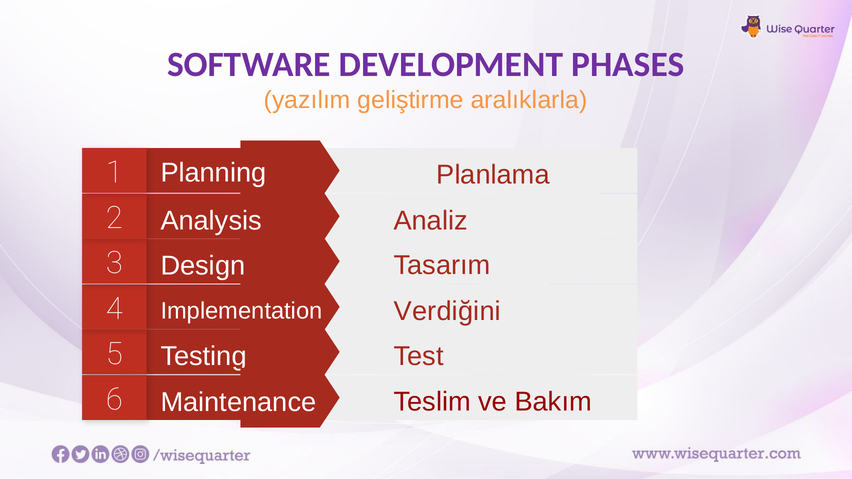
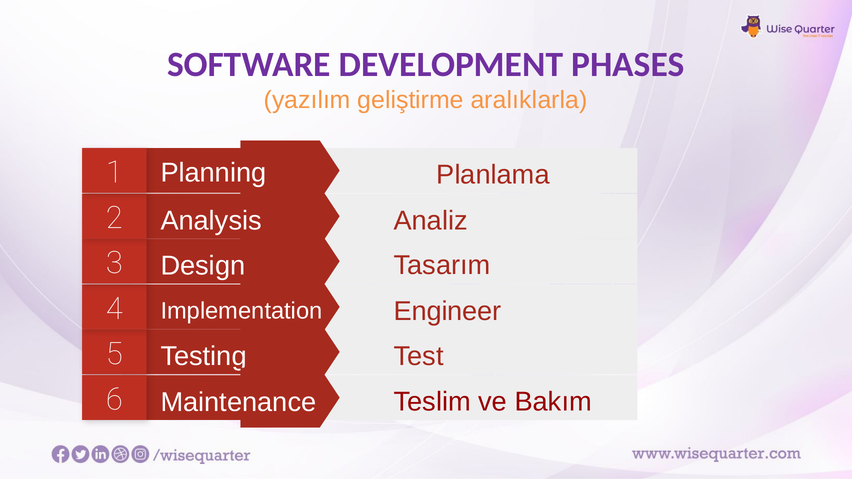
Verdiğini: Verdiğini -> Engineer
